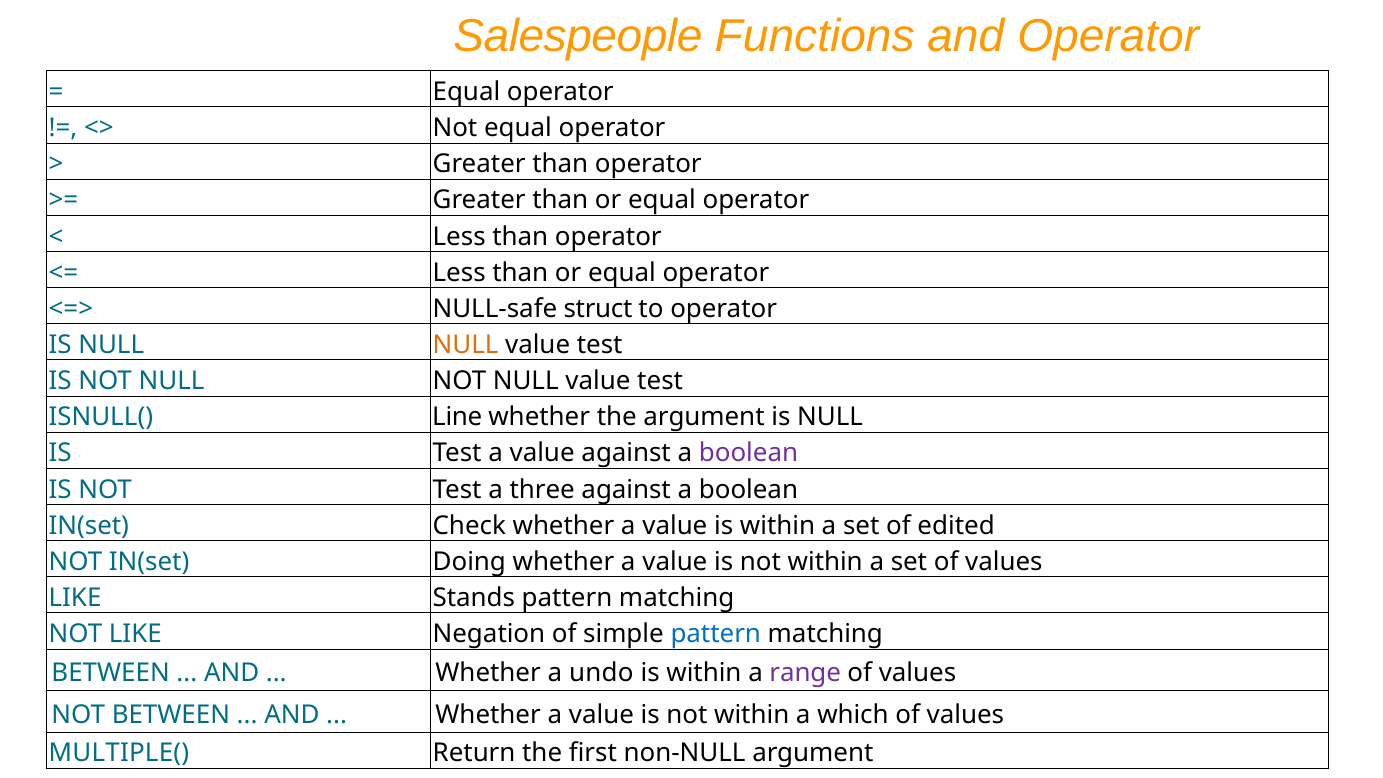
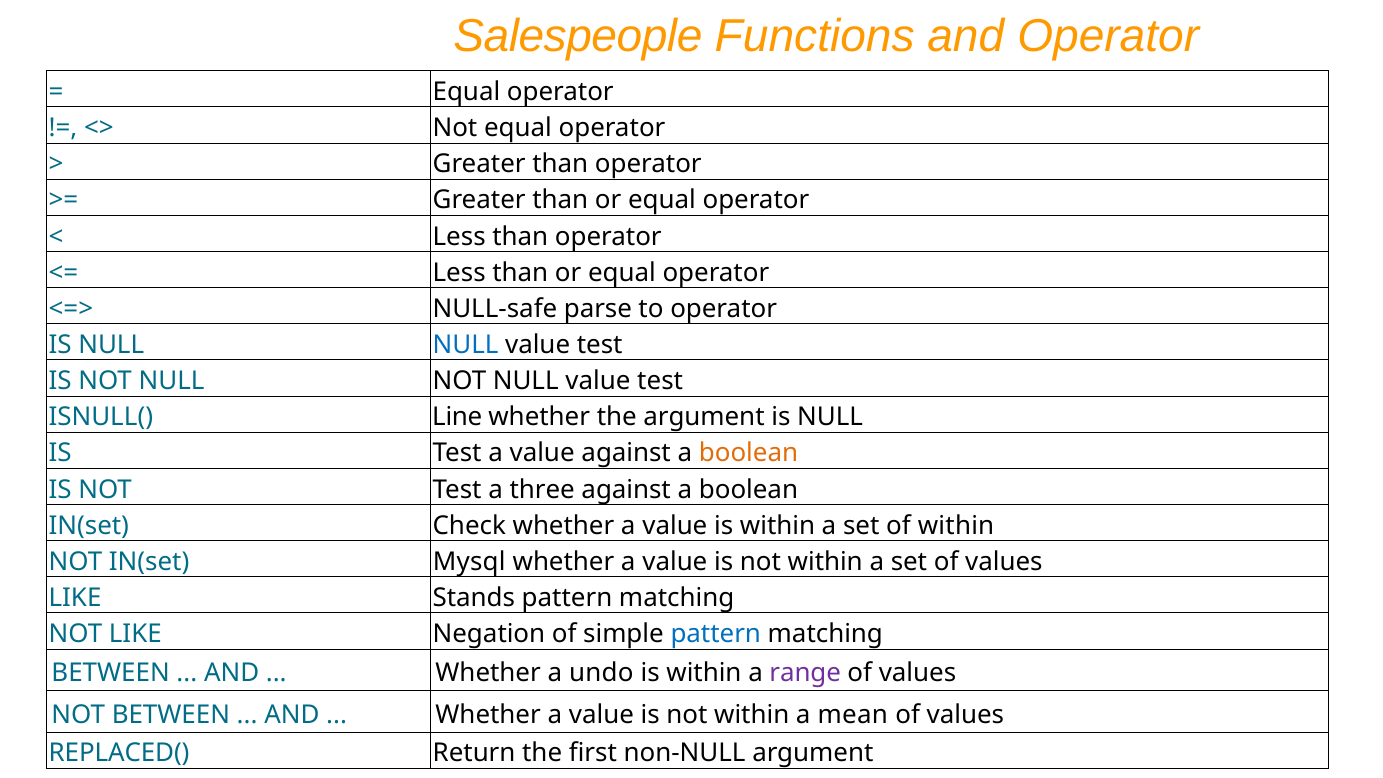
struct: struct -> parse
NULL at (466, 345) colour: orange -> blue
boolean at (749, 453) colour: purple -> orange
of edited: edited -> within
Doing: Doing -> Mysql
which: which -> mean
MULTIPLE(: MULTIPLE( -> REPLACED(
